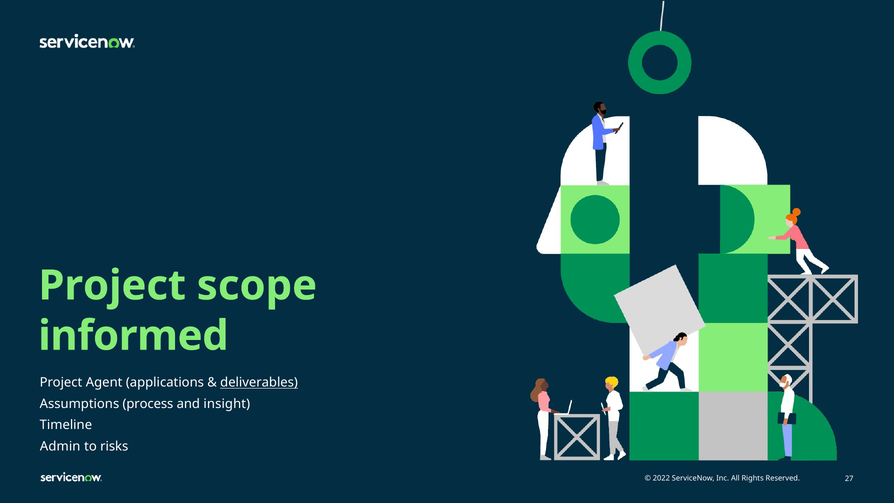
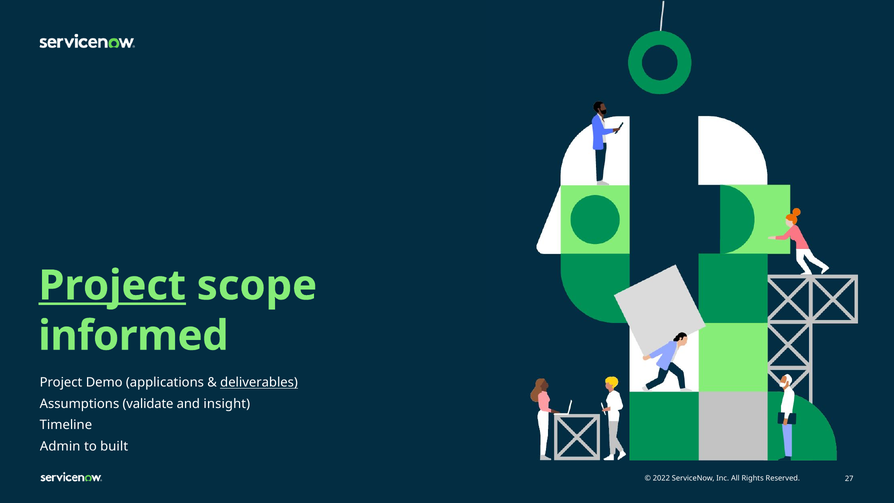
Project at (112, 286) underline: none -> present
Agent: Agent -> Demo
process: process -> validate
risks: risks -> built
